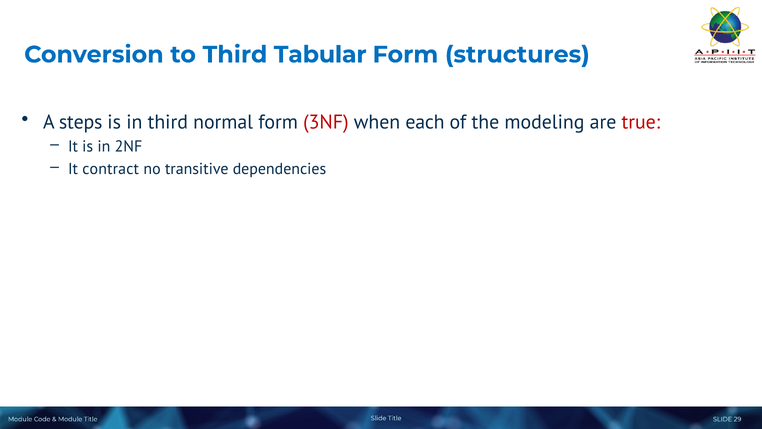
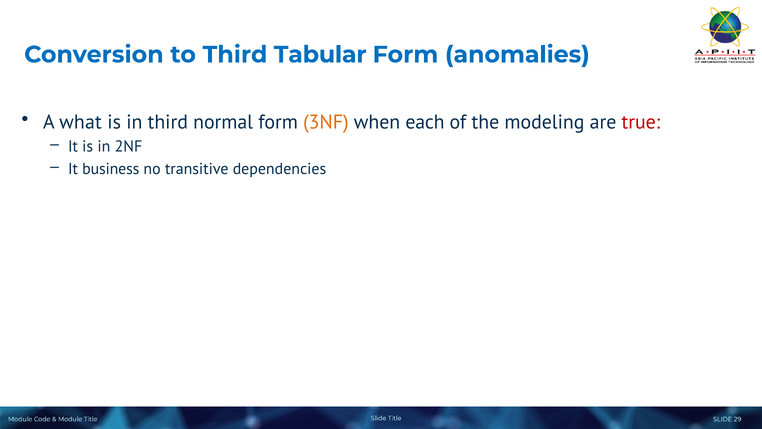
structures: structures -> anomalies
steps: steps -> what
3NF colour: red -> orange
contract: contract -> business
